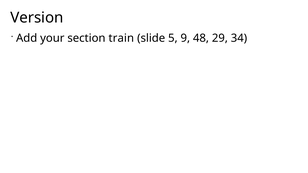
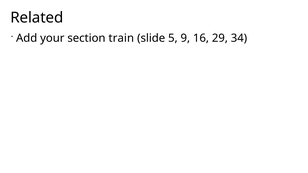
Version: Version -> Related
48: 48 -> 16
